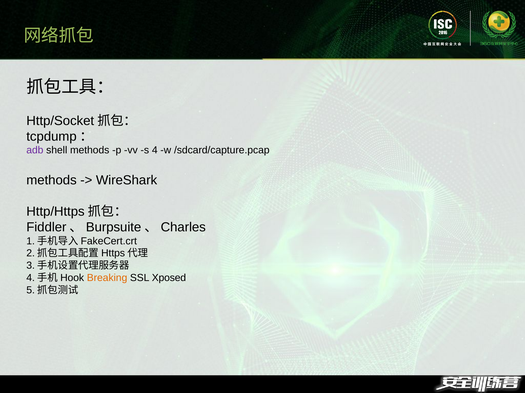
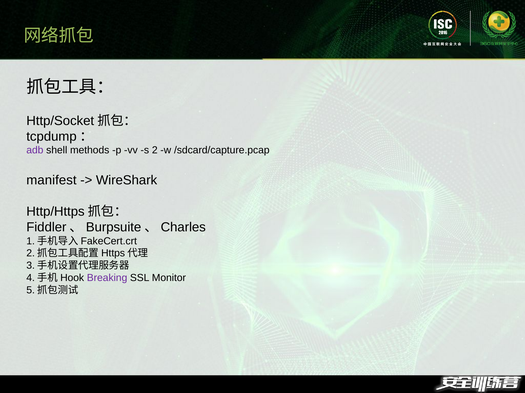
4: 4 -> 2
methods at (52, 180): methods -> manifest
Breaking colour: orange -> purple
Xposed: Xposed -> Monitor
